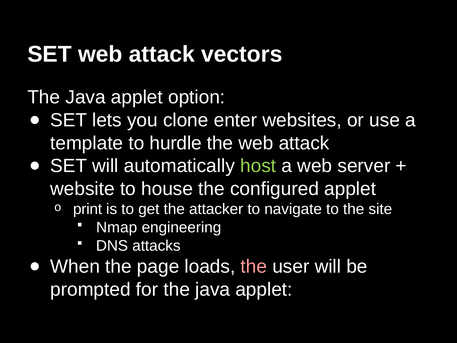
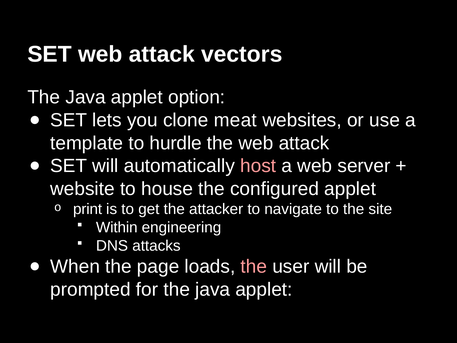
enter: enter -> meat
host colour: light green -> pink
Nmap: Nmap -> Within
